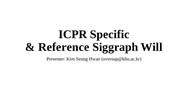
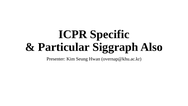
Reference: Reference -> Particular
Will: Will -> Also
